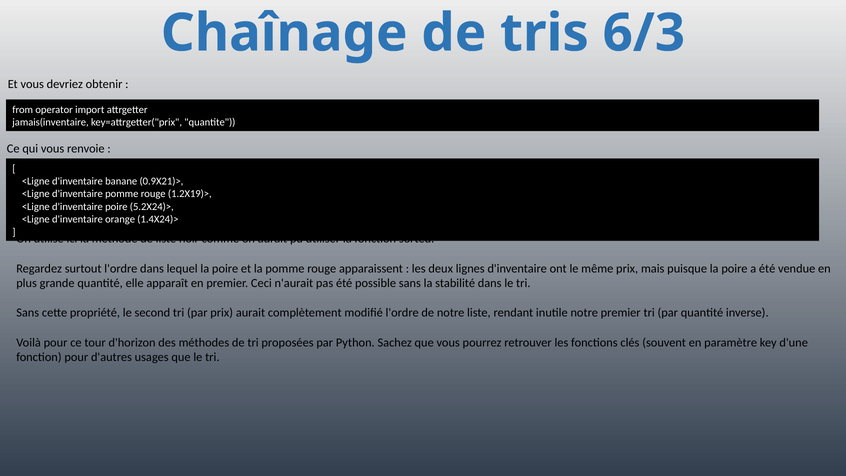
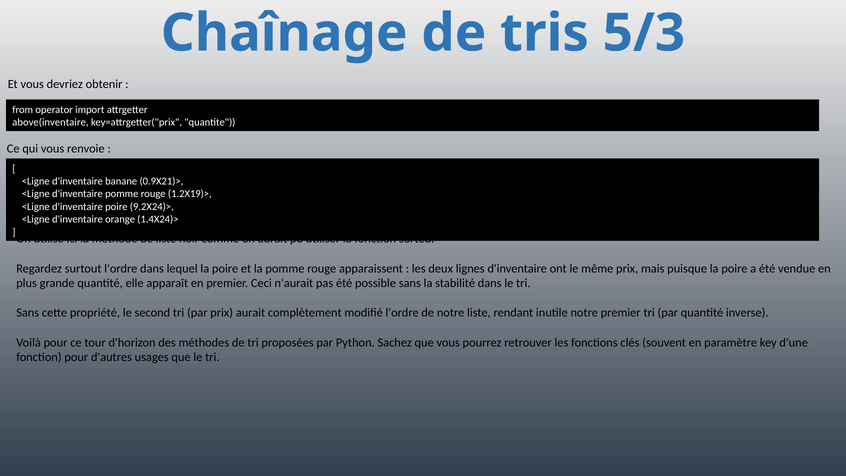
6/3: 6/3 -> 5/3
jamais(inventaire: jamais(inventaire -> above(inventaire
5.2X24)>: 5.2X24)> -> 9.2X24)>
